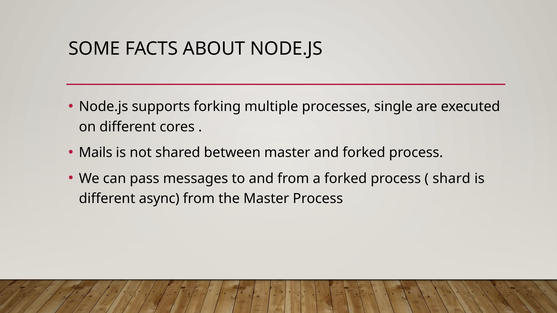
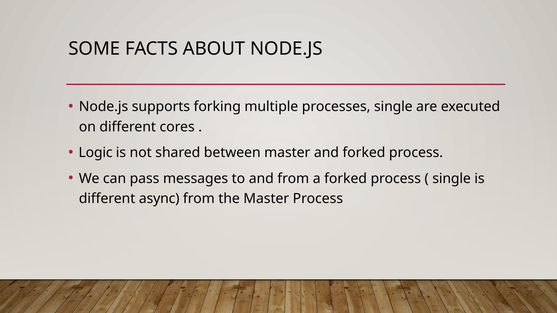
Mails: Mails -> Logic
shard at (451, 179): shard -> single
